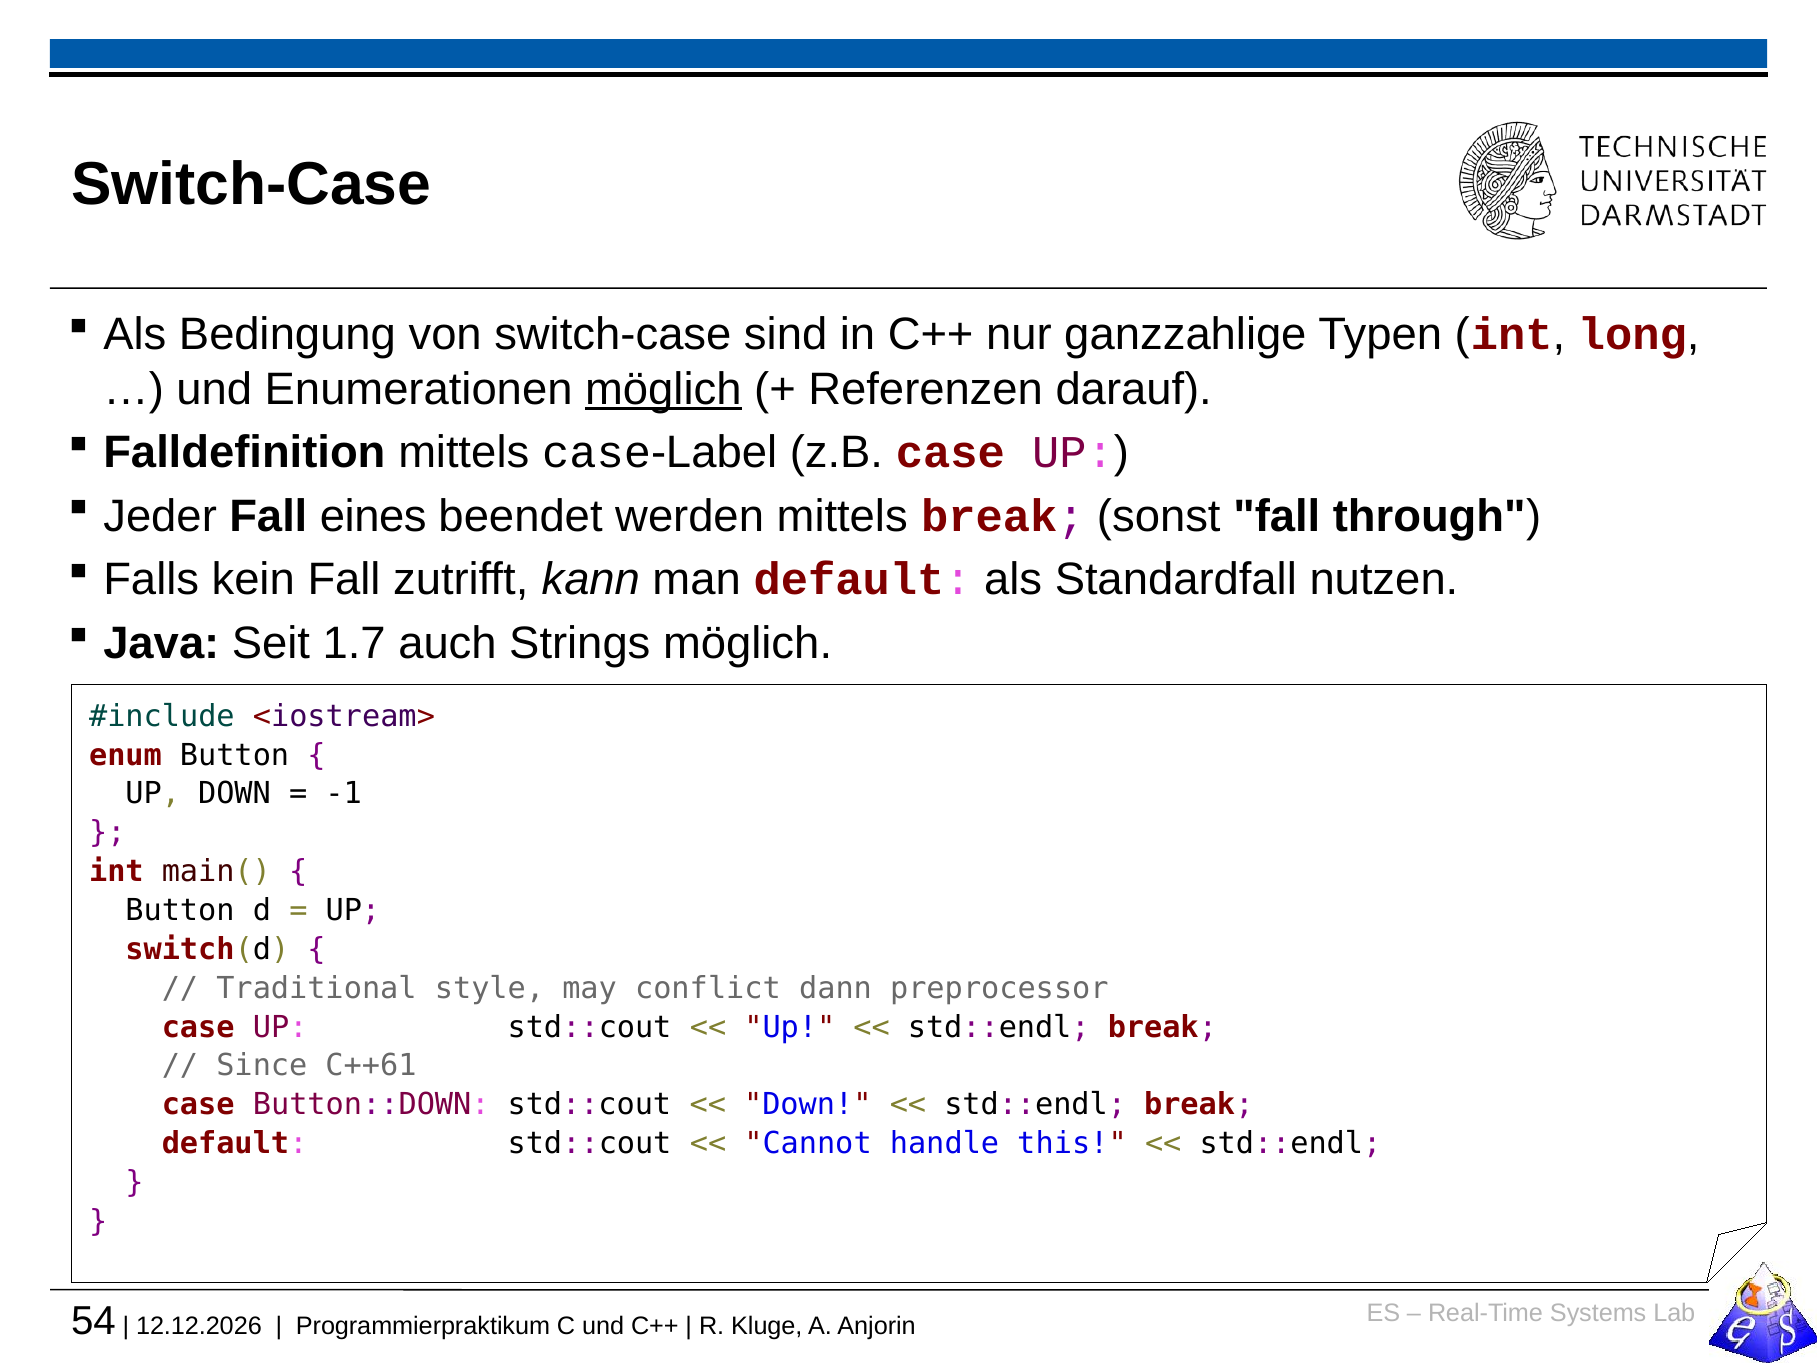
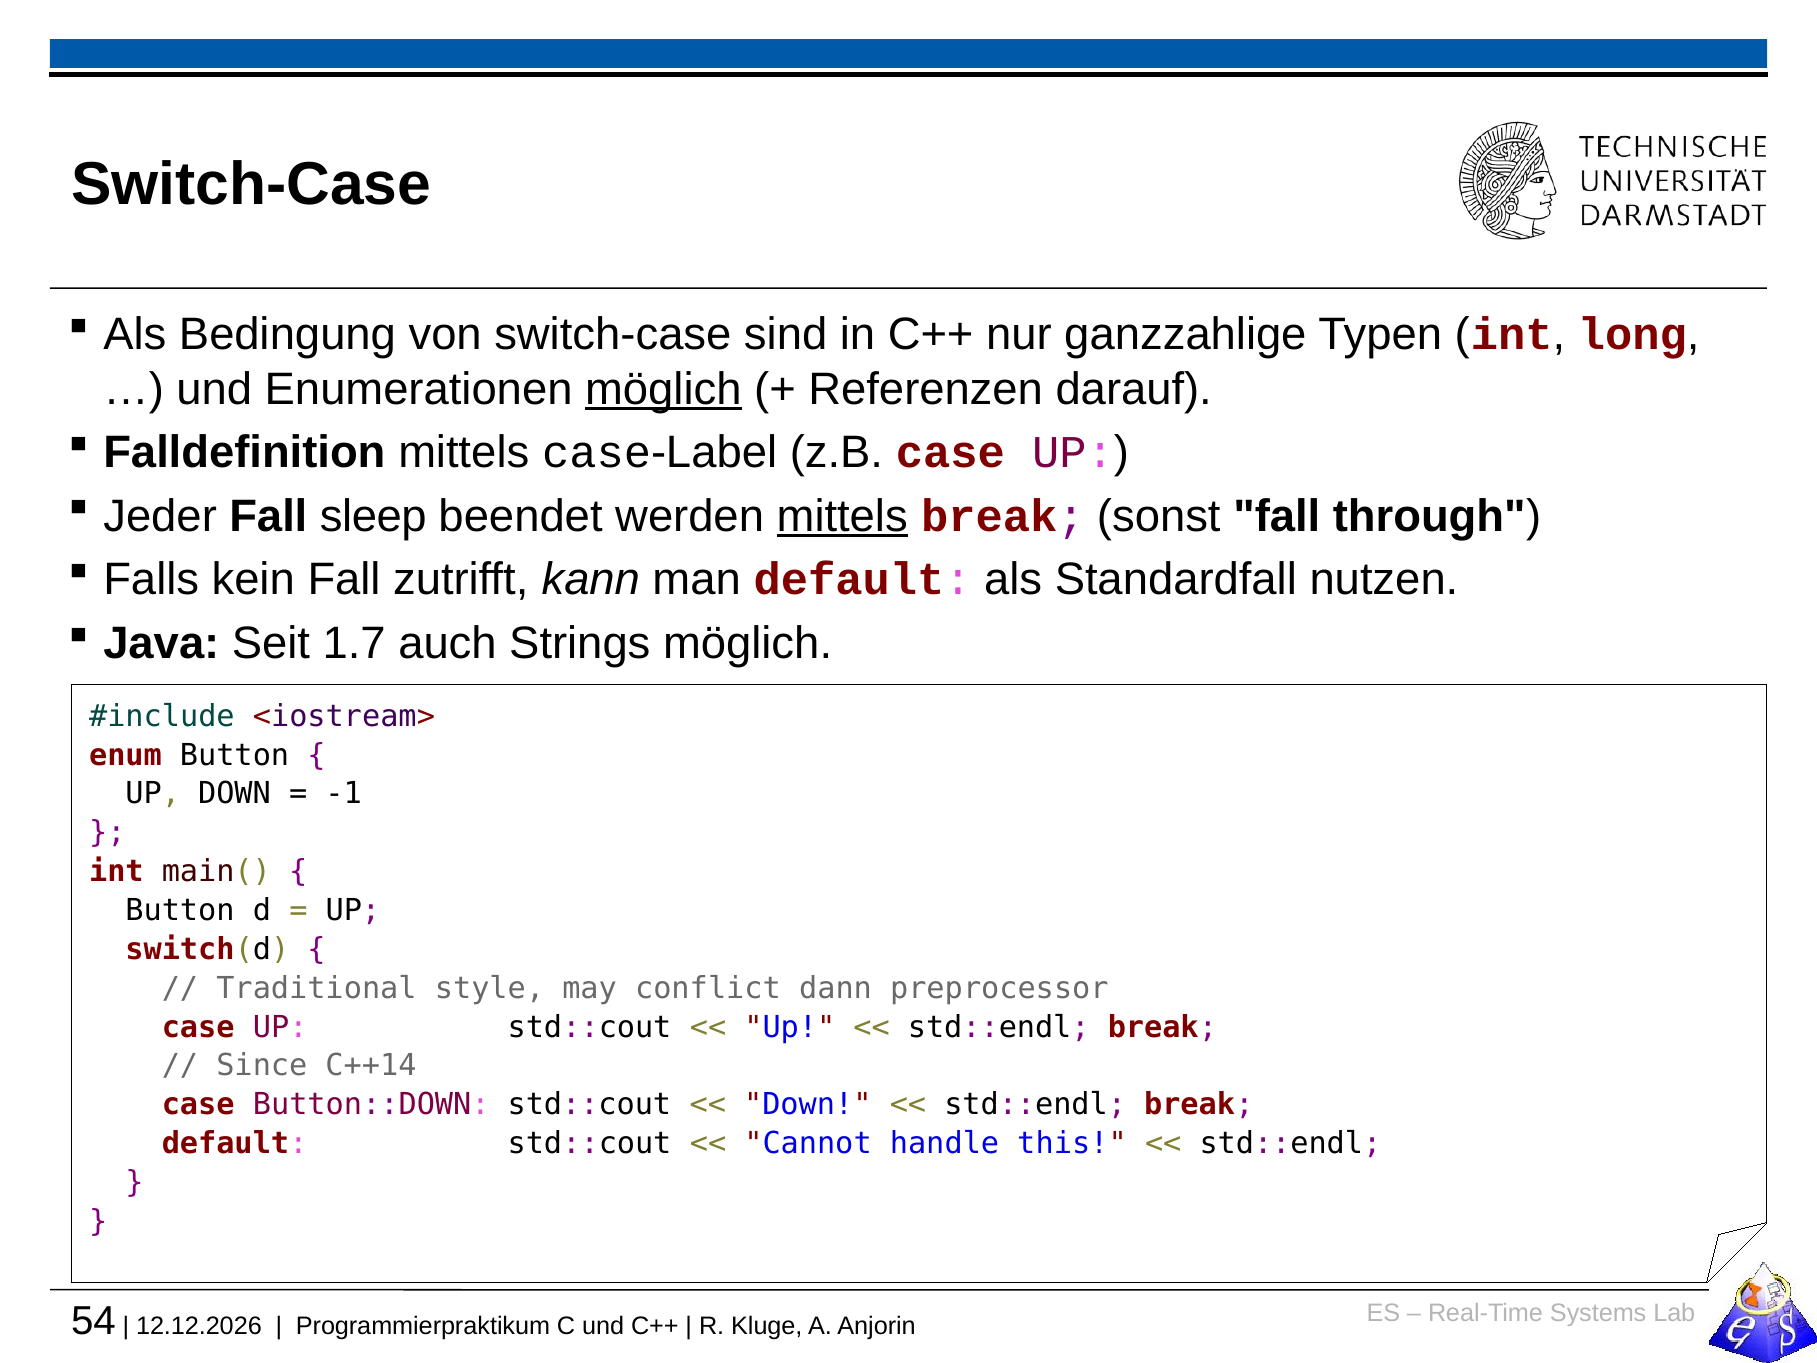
eines: eines -> sleep
mittels at (842, 516) underline: none -> present
C++61: C++61 -> C++14
